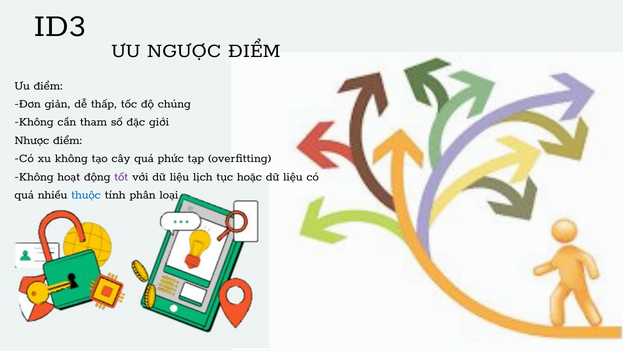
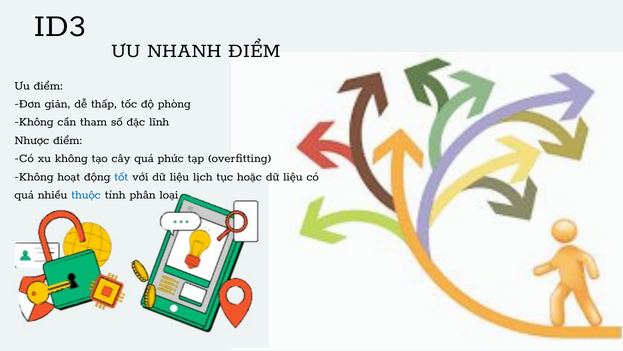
NGƯỢC: NGƯỢC -> NHANH
chúng: chúng -> phòng
giới: giới -> lĩnh
tốt colour: purple -> blue
